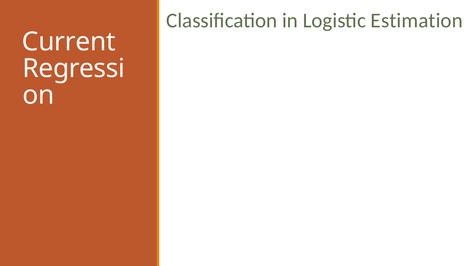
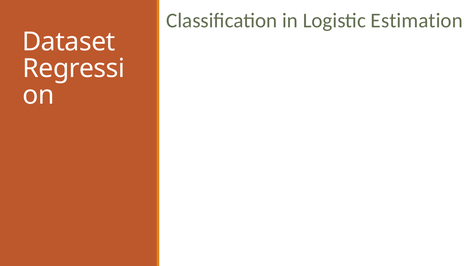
Current: Current -> Dataset
